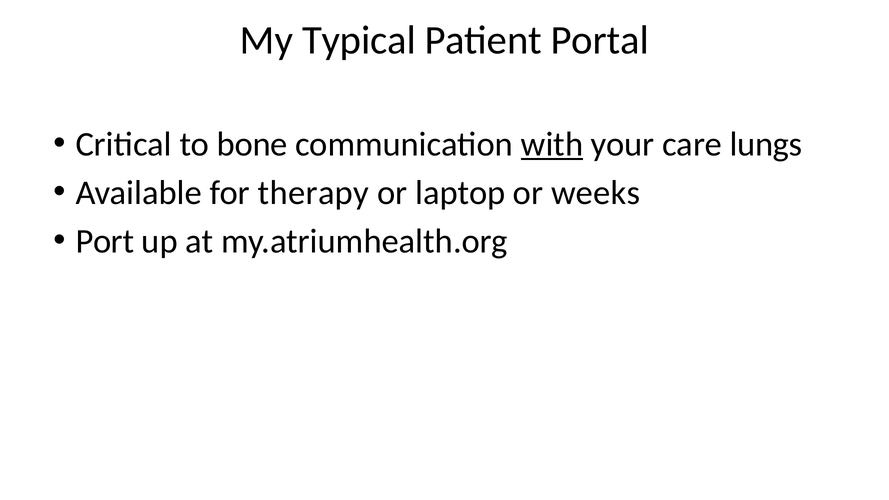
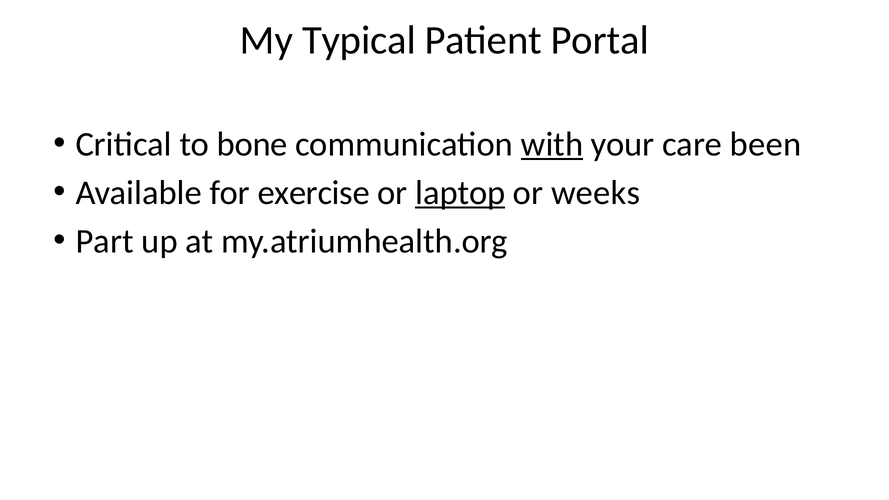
lungs: lungs -> been
therapy: therapy -> exercise
laptop underline: none -> present
Port: Port -> Part
